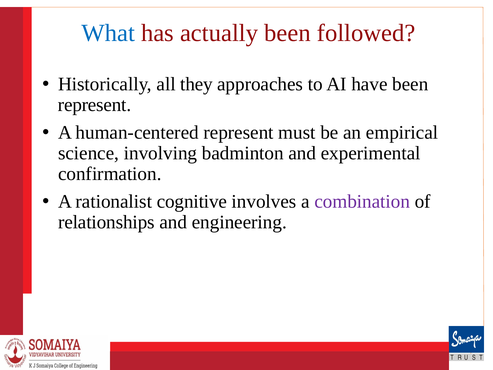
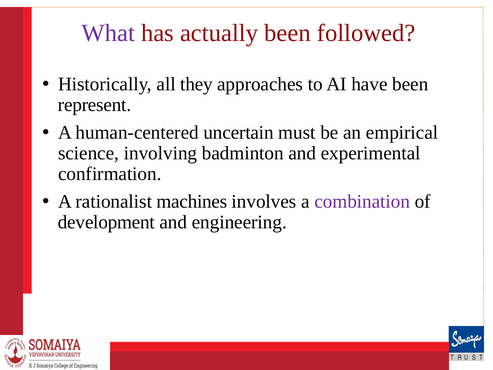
What colour: blue -> purple
human-centered represent: represent -> uncertain
cognitive: cognitive -> machines
relationships: relationships -> development
